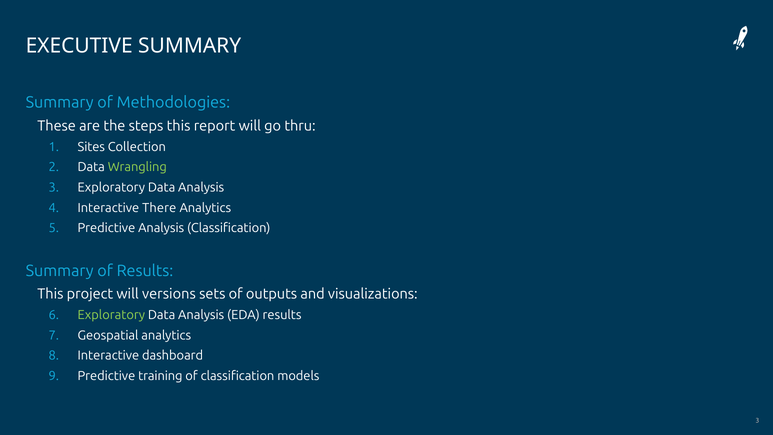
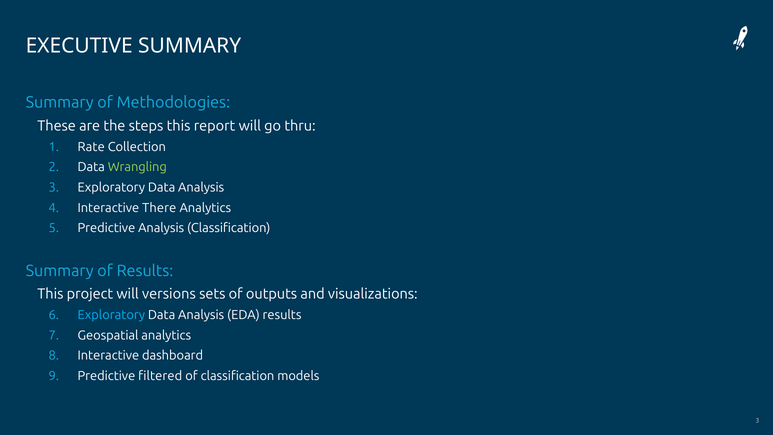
Sites: Sites -> Rate
Exploratory at (111, 315) colour: light green -> light blue
training: training -> filtered
